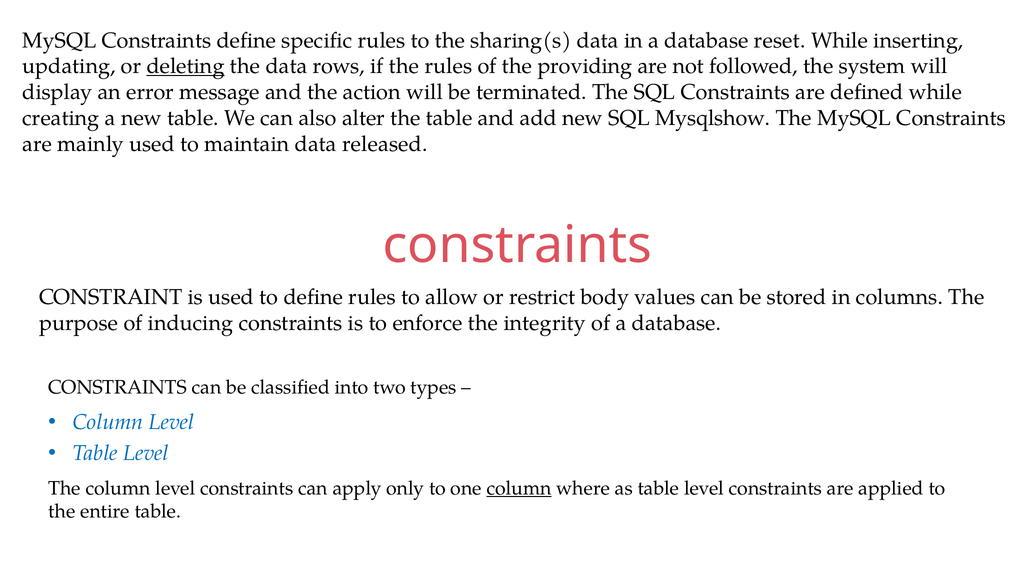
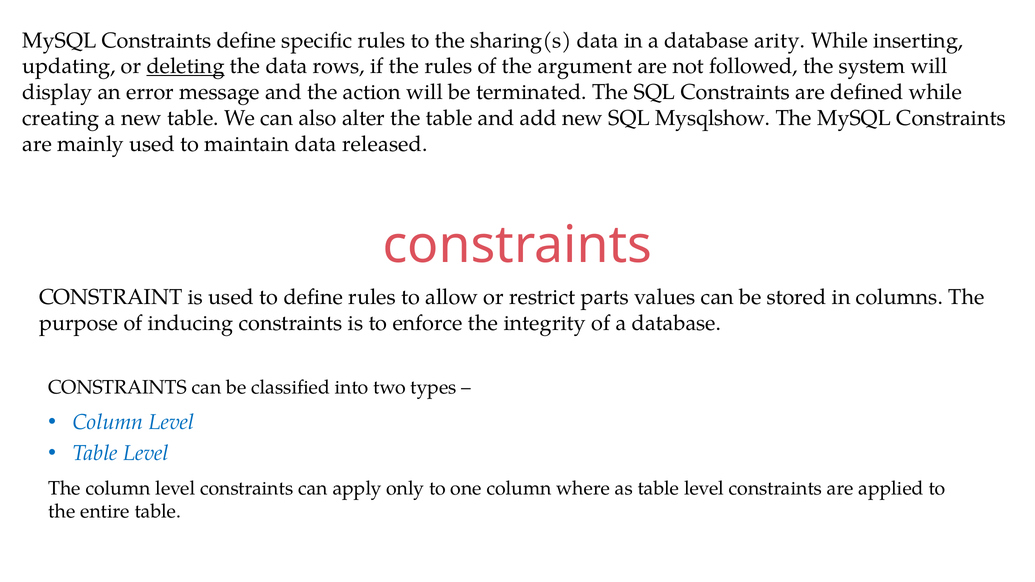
reset: reset -> arity
providing: providing -> argument
body: body -> parts
column at (519, 488) underline: present -> none
